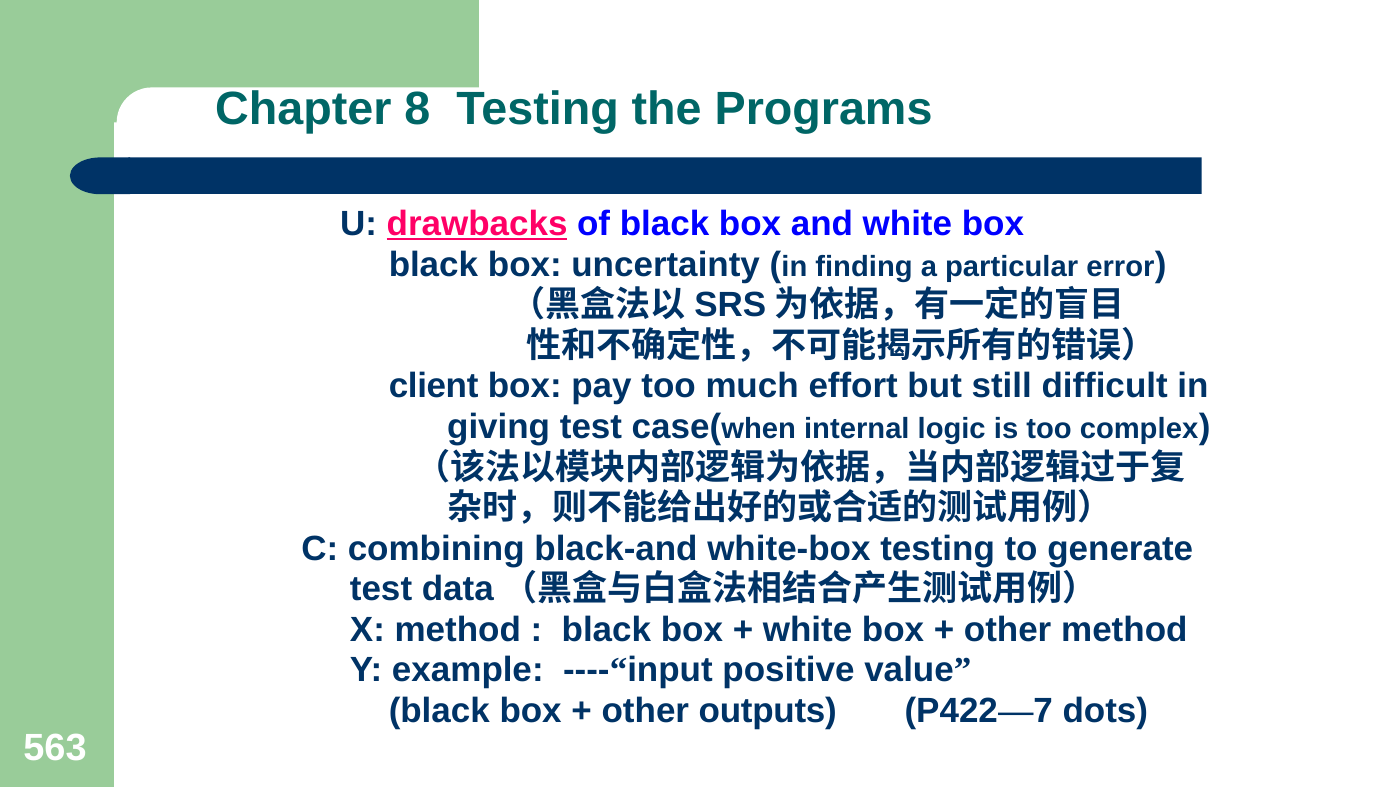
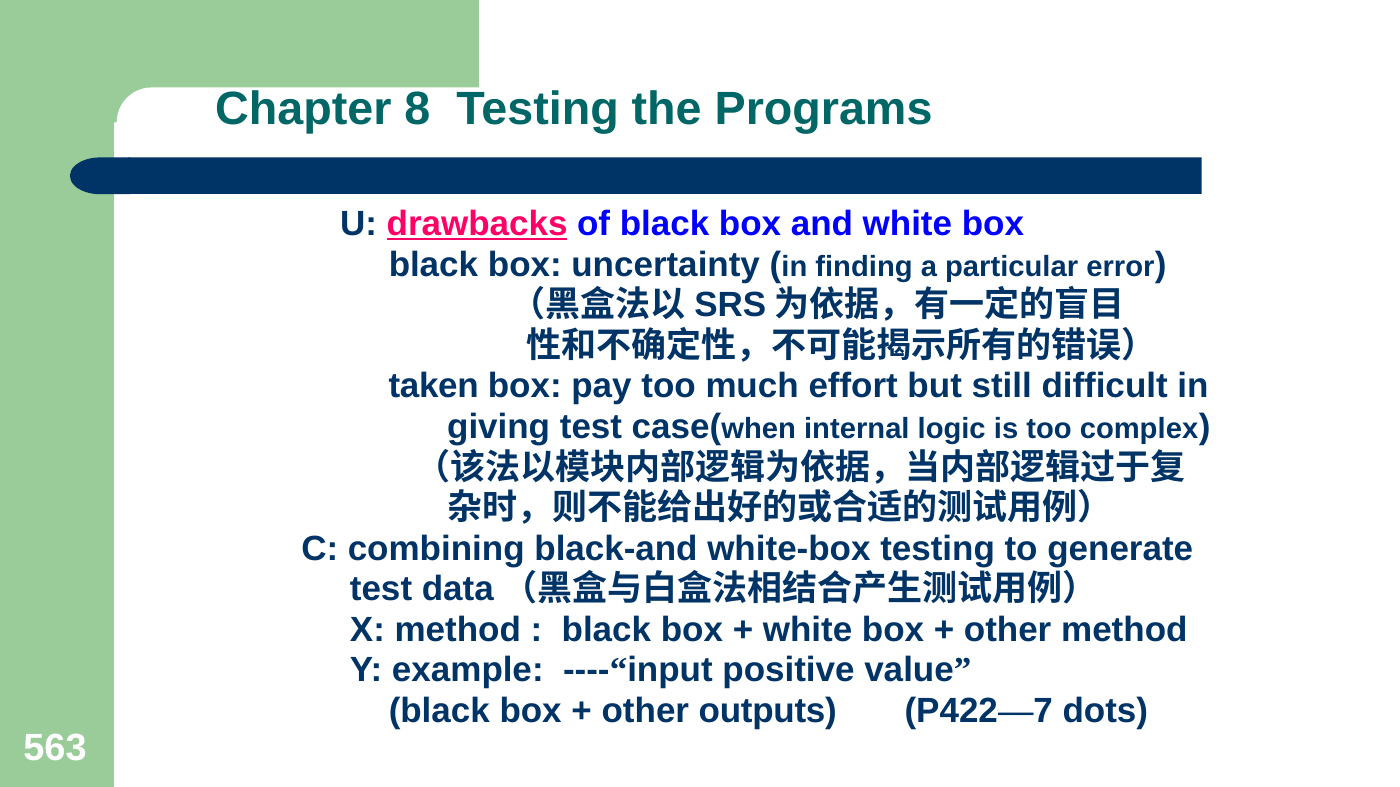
client: client -> taken
